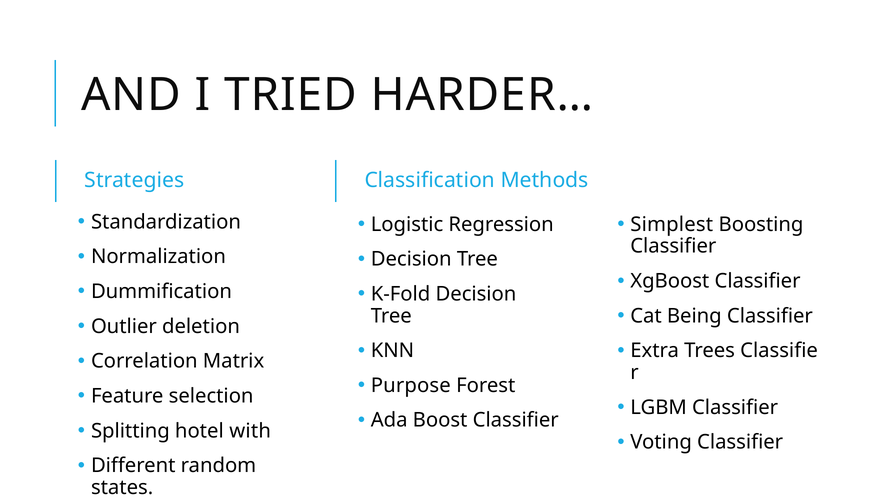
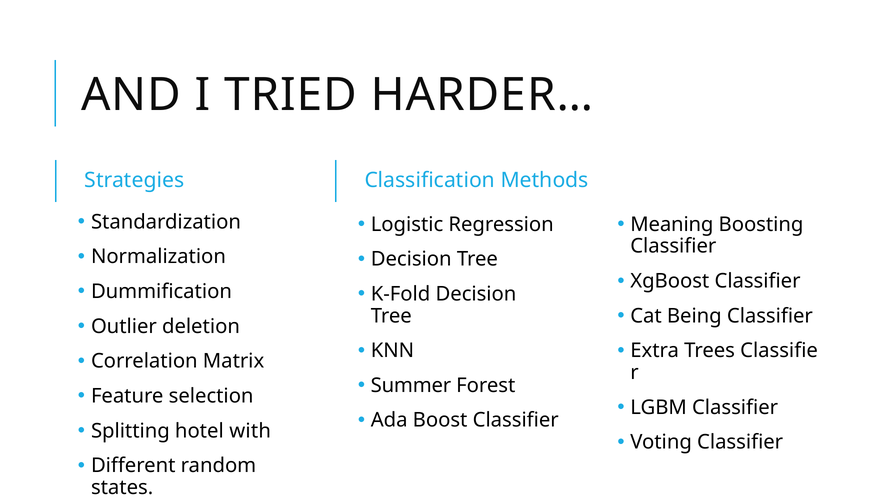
Simplest: Simplest -> Meaning
Purpose: Purpose -> Summer
